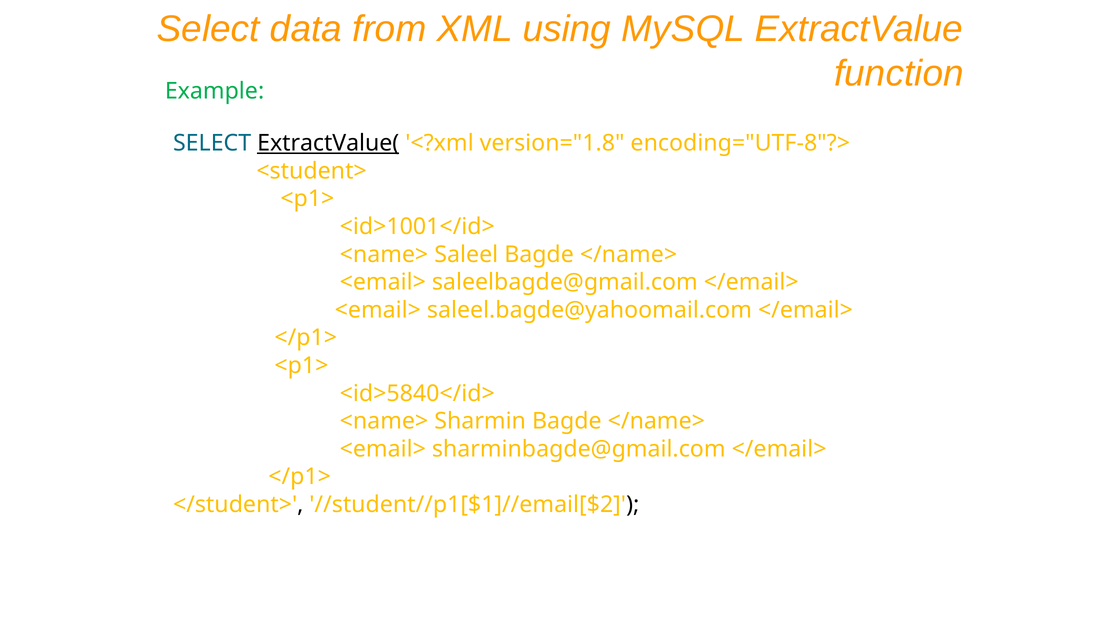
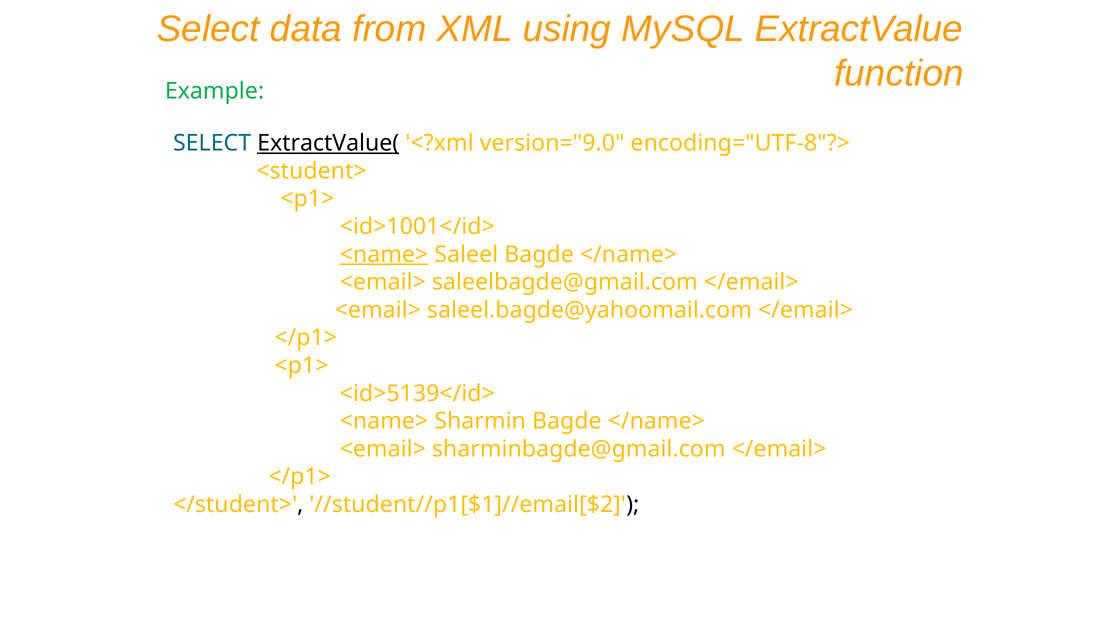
version="1.8: version="1.8 -> version="9.0
<name> at (384, 254) underline: none -> present
<id>5840</id>: <id>5840</id> -> <id>5139</id>
